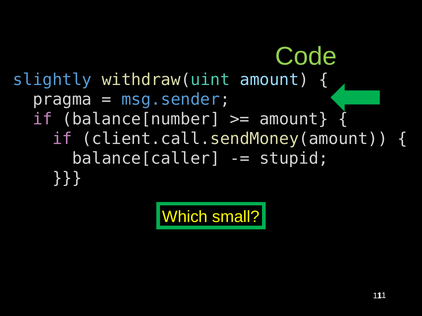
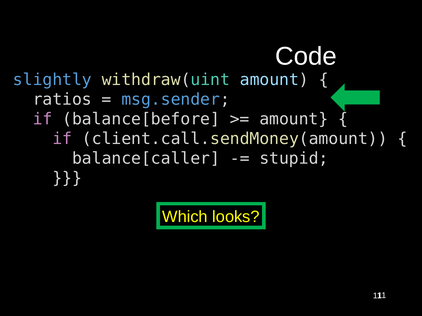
Code colour: light green -> white
pragma: pragma -> ratios
balance[number: balance[number -> balance[before
small: small -> looks
